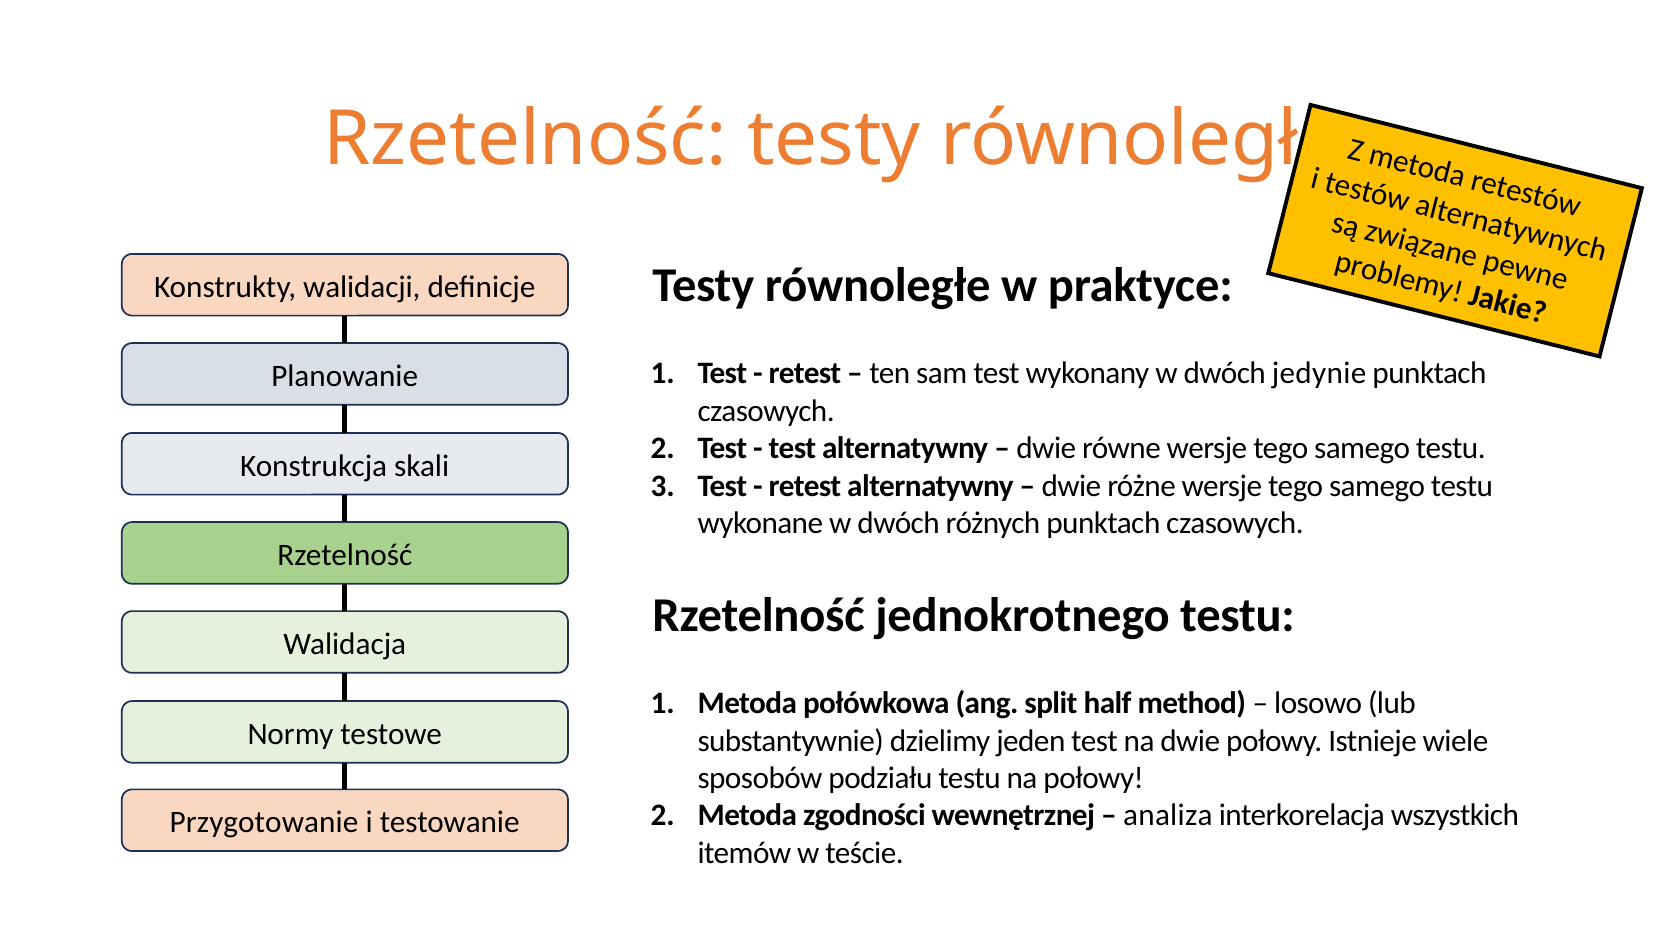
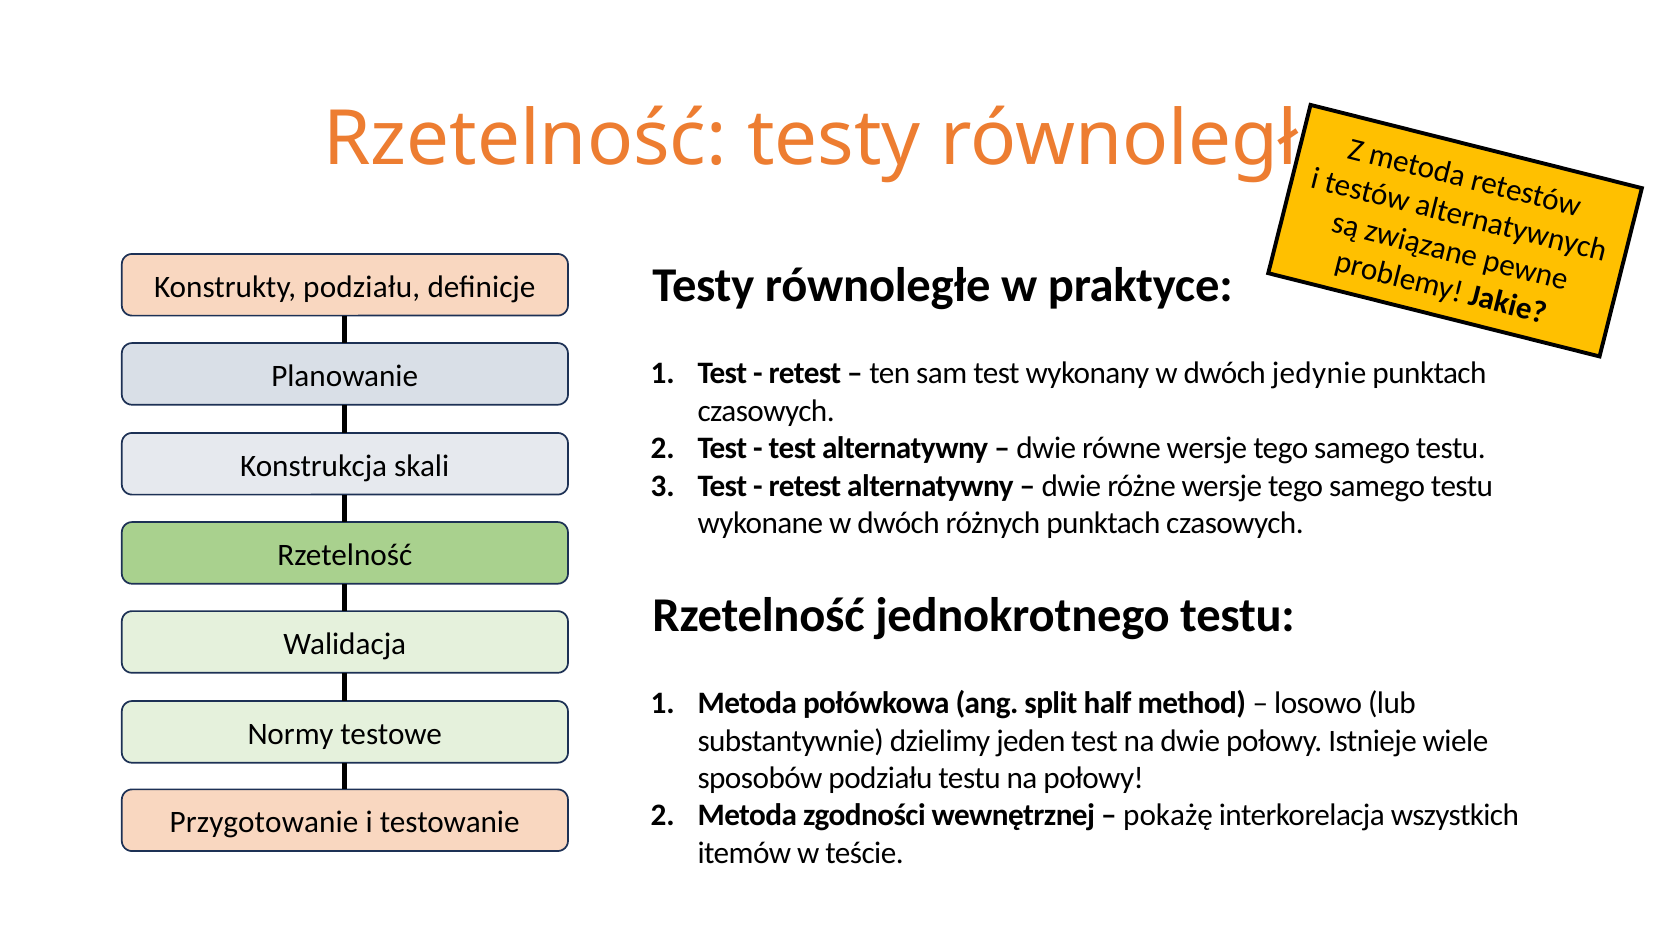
Konstrukty walidacji: walidacji -> podziału
analiza: analiza -> pokażę
